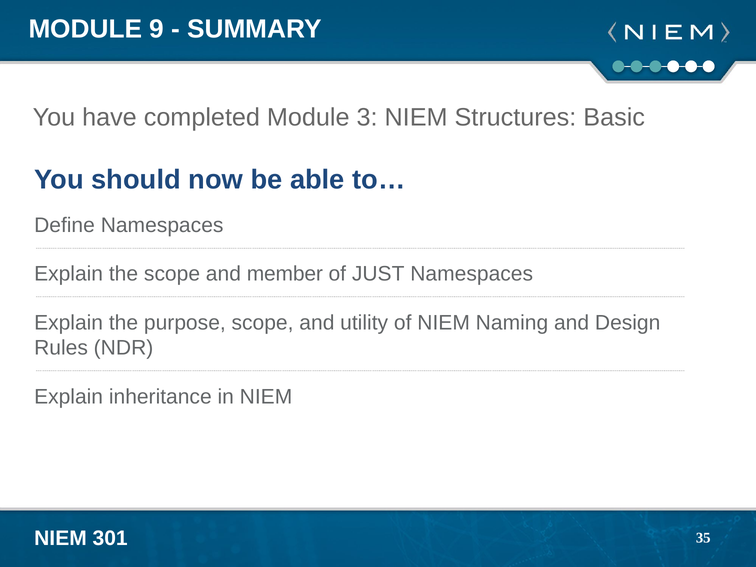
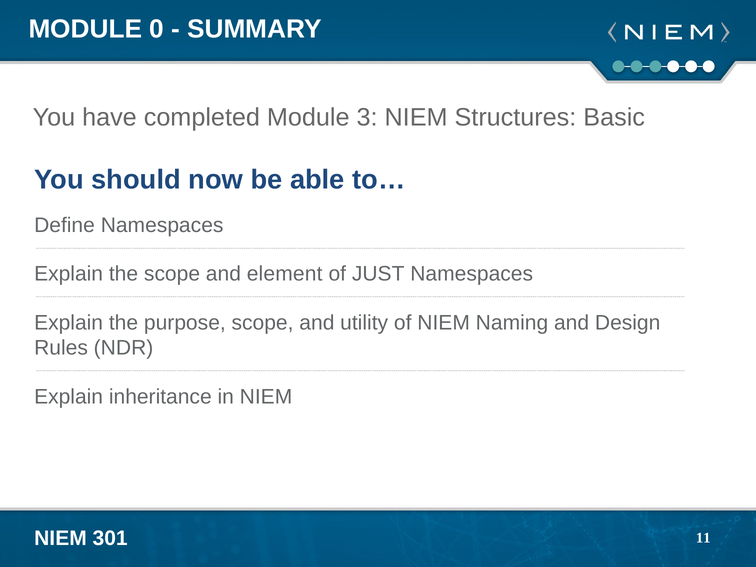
9: 9 -> 0
member: member -> element
35: 35 -> 11
